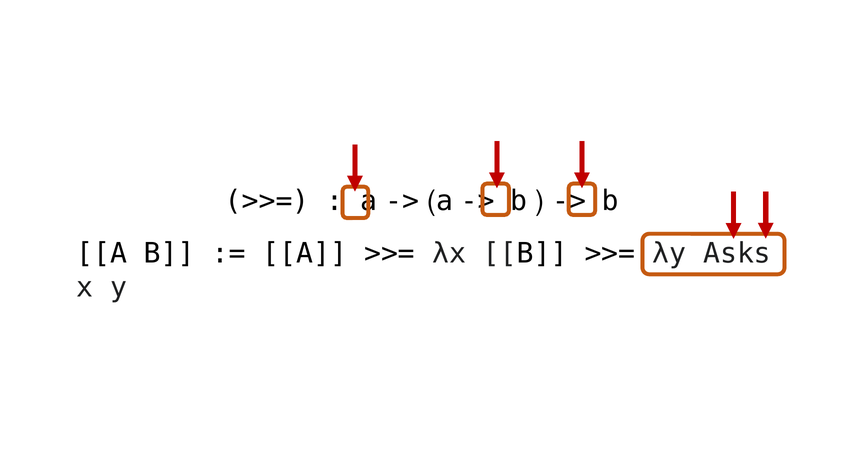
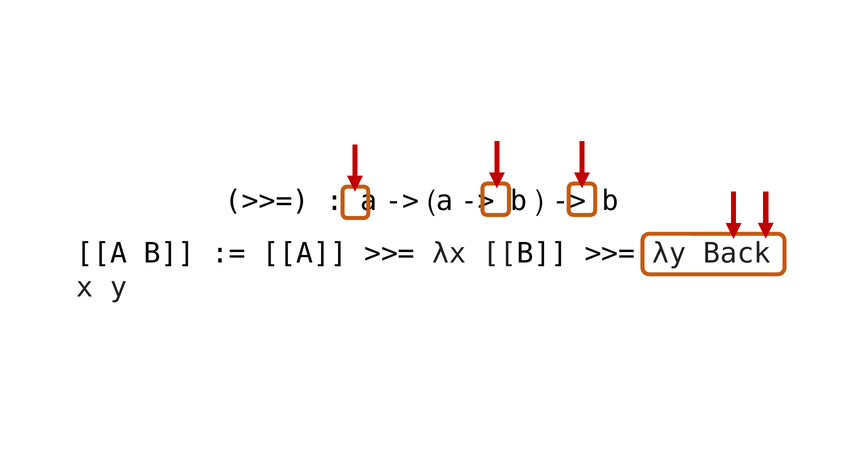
Asks: Asks -> Back
